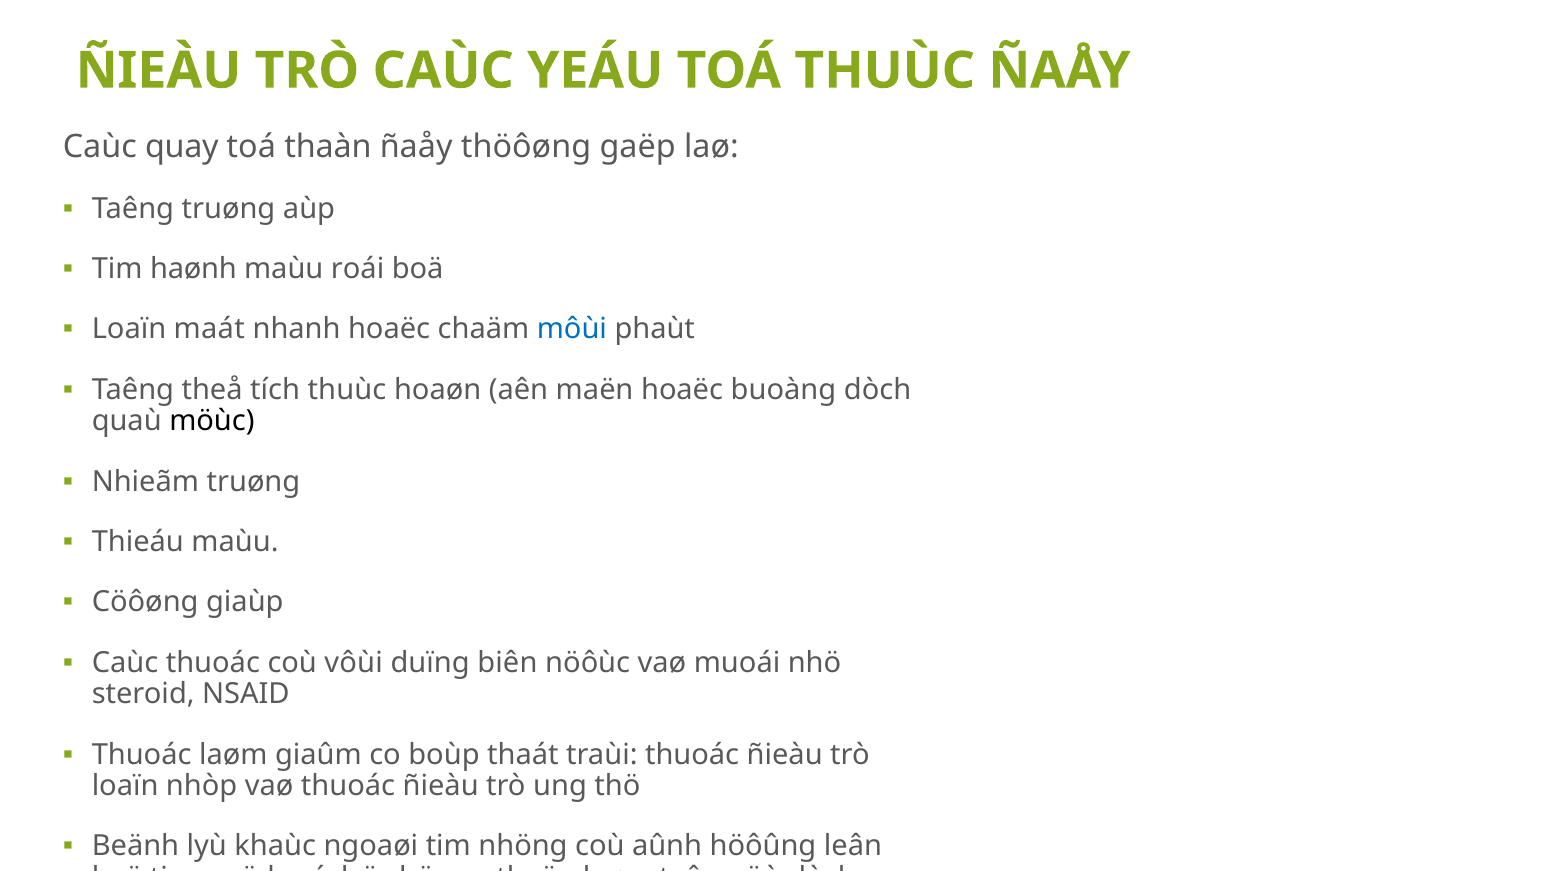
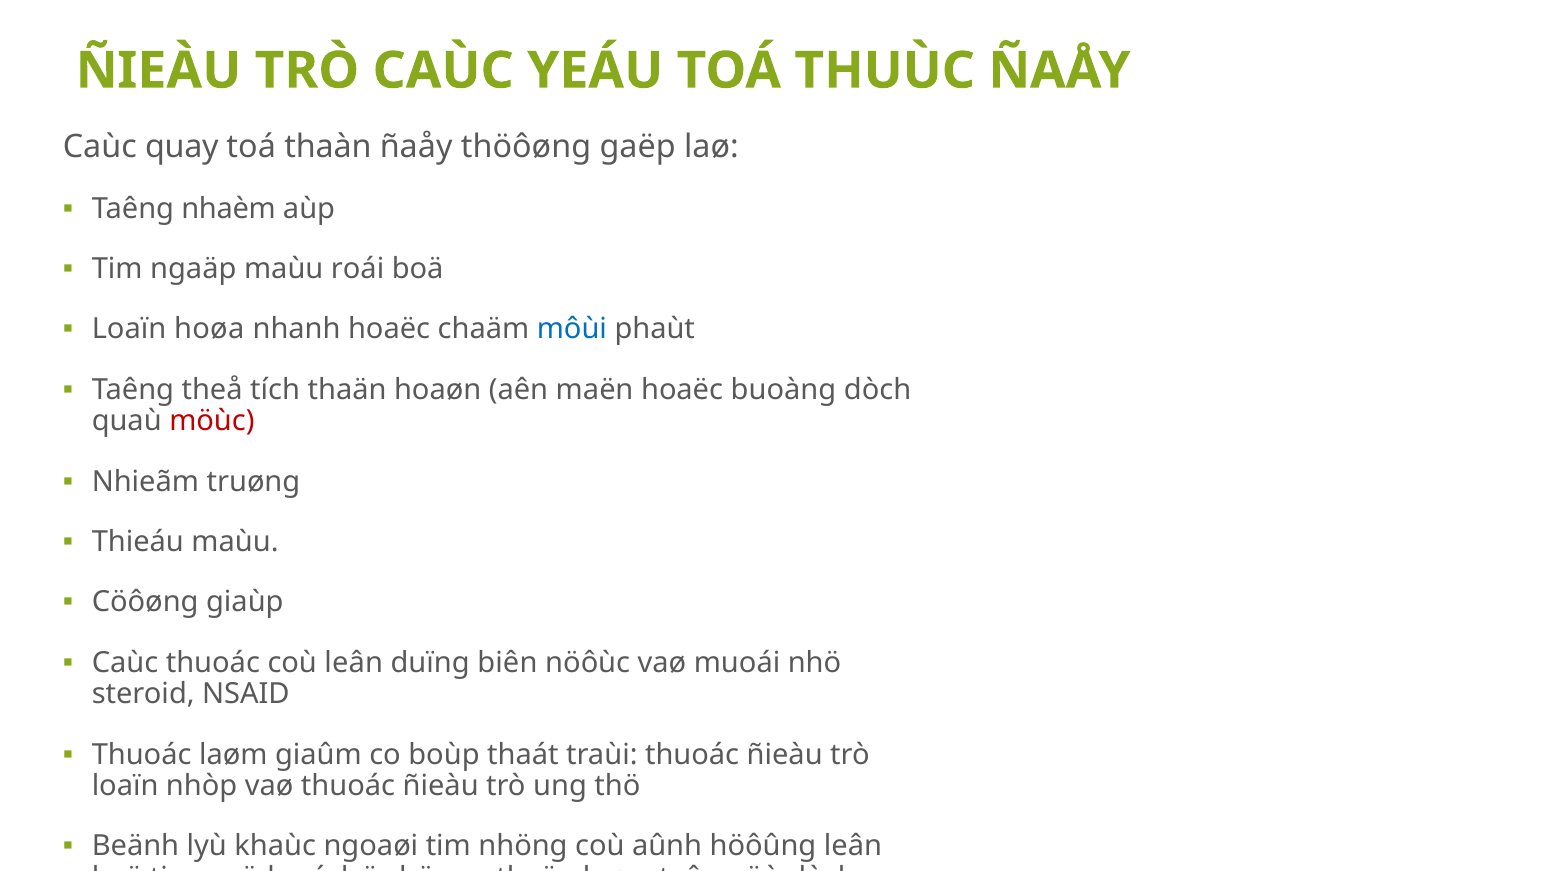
Taêng truøng: truøng -> nhaèm
haønh: haønh -> ngaäp
maát: maát -> hoøa
tích thuùc: thuùc -> thaän
möùc colour: black -> red
coù vôùi: vôùi -> leân
